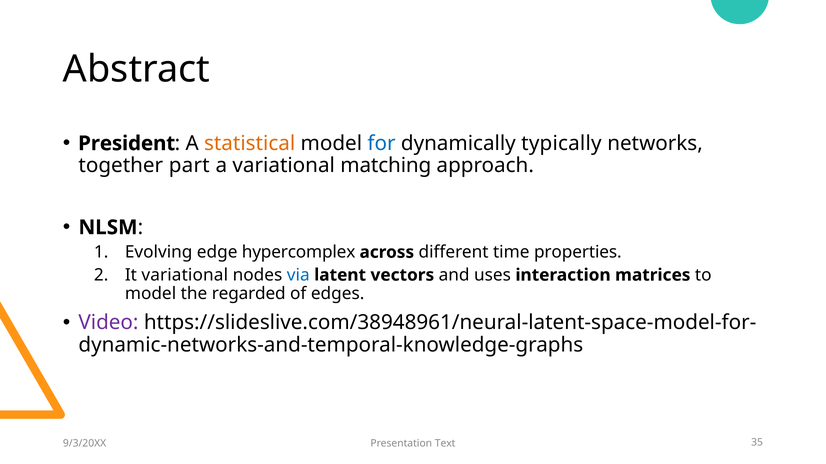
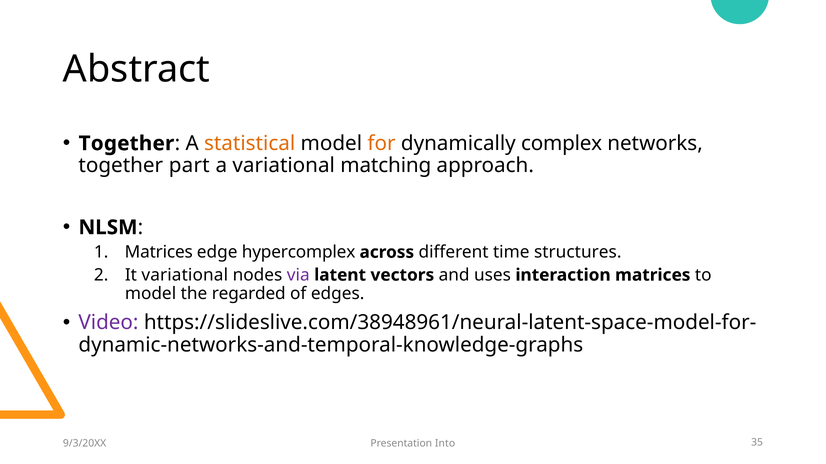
President at (127, 144): President -> Together
for colour: blue -> orange
typically: typically -> complex
Evolving at (159, 252): Evolving -> Matrices
properties: properties -> structures
via colour: blue -> purple
Text: Text -> Into
